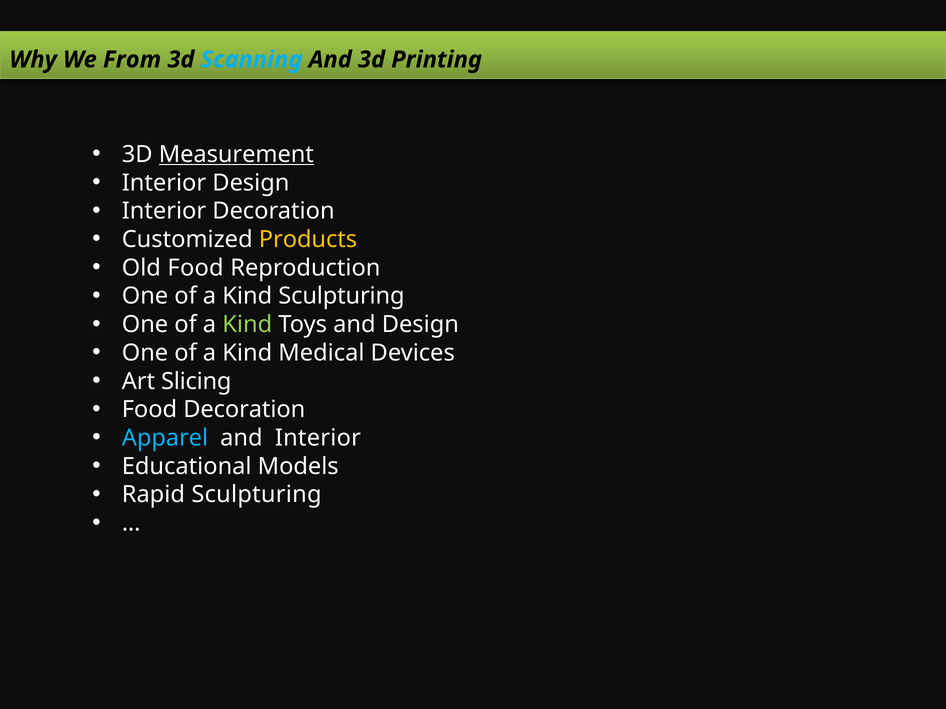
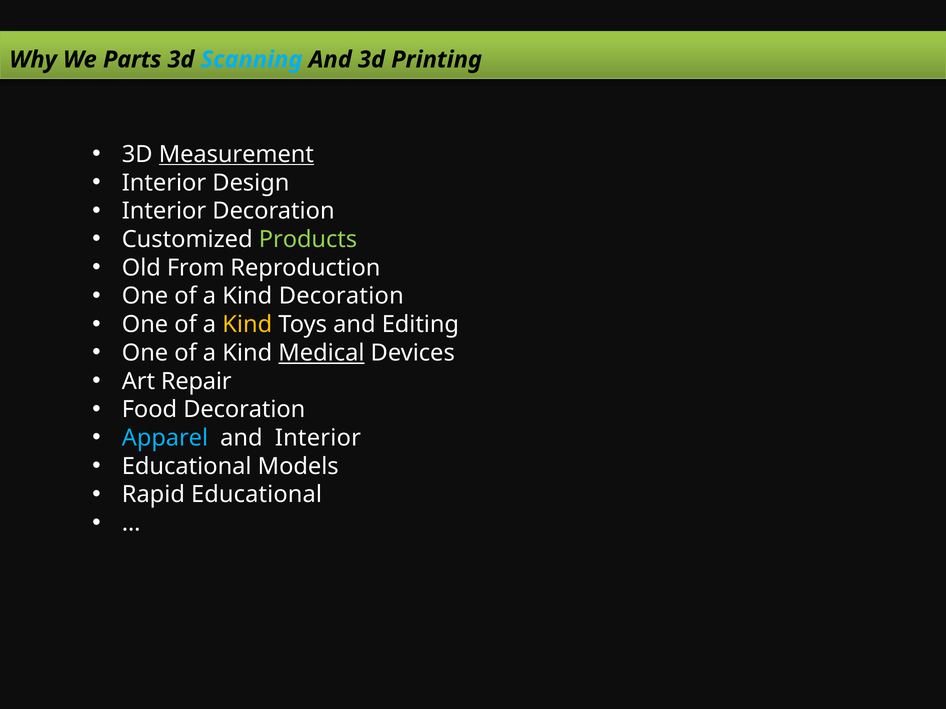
From: From -> Parts
Products colour: yellow -> light green
Old Food: Food -> From
Kind Sculpturing: Sculpturing -> Decoration
Kind at (247, 325) colour: light green -> yellow
and Design: Design -> Editing
Medical underline: none -> present
Slicing: Slicing -> Repair
Rapid Sculpturing: Sculpturing -> Educational
